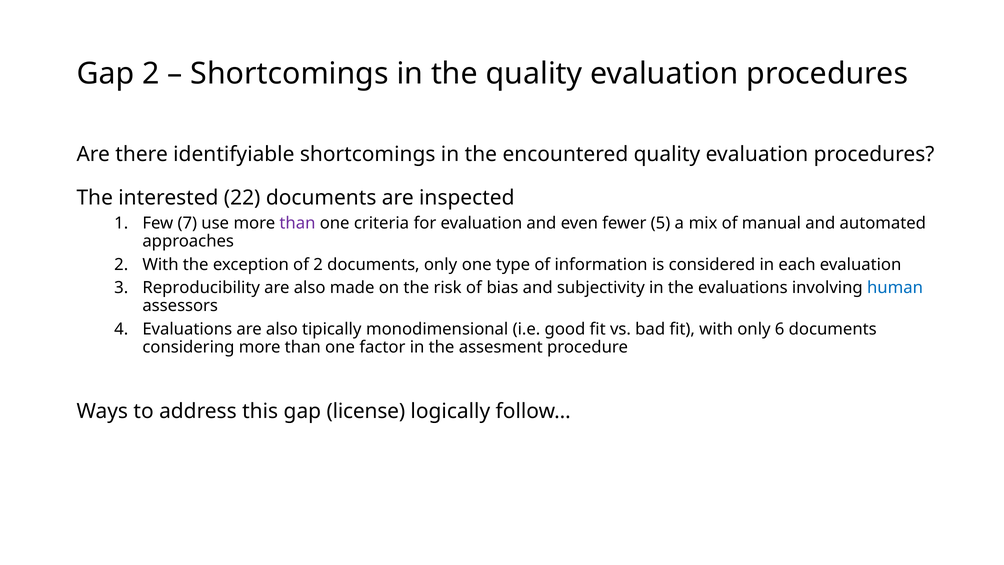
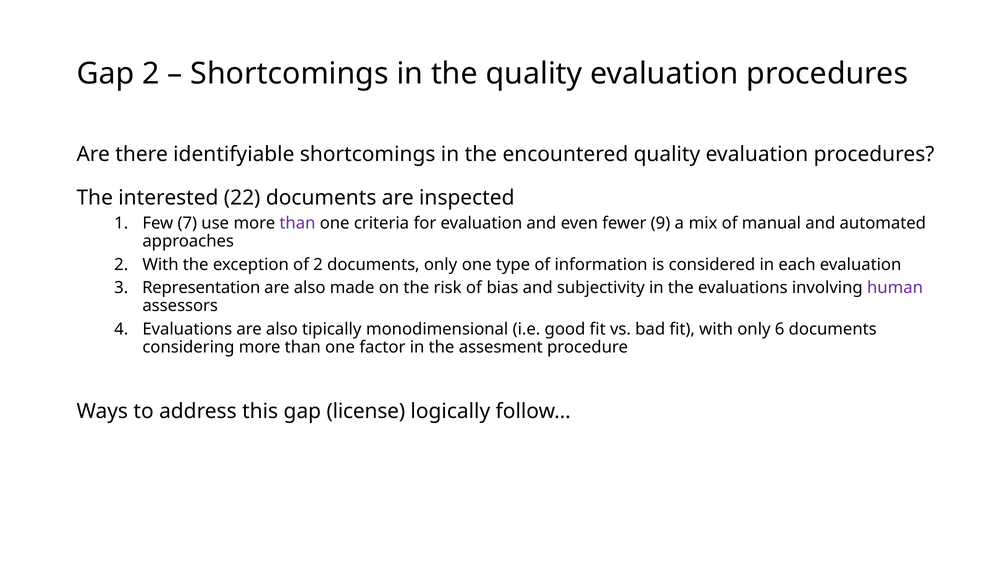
5: 5 -> 9
Reproducibility: Reproducibility -> Representation
human colour: blue -> purple
